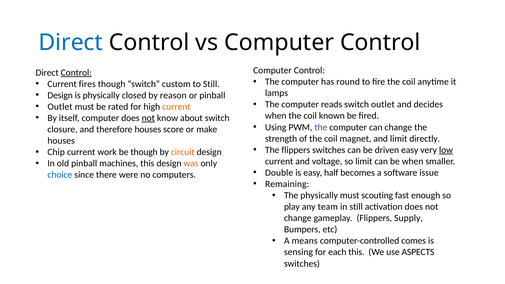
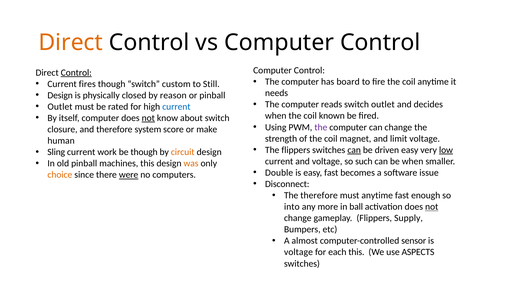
Direct at (71, 42) colour: blue -> orange
round: round -> board
lamps: lamps -> needs
current at (176, 107) colour: orange -> blue
therefore houses: houses -> system
limit directly: directly -> voltage
houses at (61, 141): houses -> human
can at (354, 150) underline: none -> present
Chip: Chip -> Sling
so limit: limit -> such
easy half: half -> fast
choice colour: blue -> orange
were underline: none -> present
Remaining: Remaining -> Disconnect
The physically: physically -> therefore
must scouting: scouting -> anytime
play: play -> into
team: team -> more
in still: still -> ball
not at (432, 207) underline: none -> present
means: means -> almost
comes: comes -> sensor
sensing at (298, 252): sensing -> voltage
